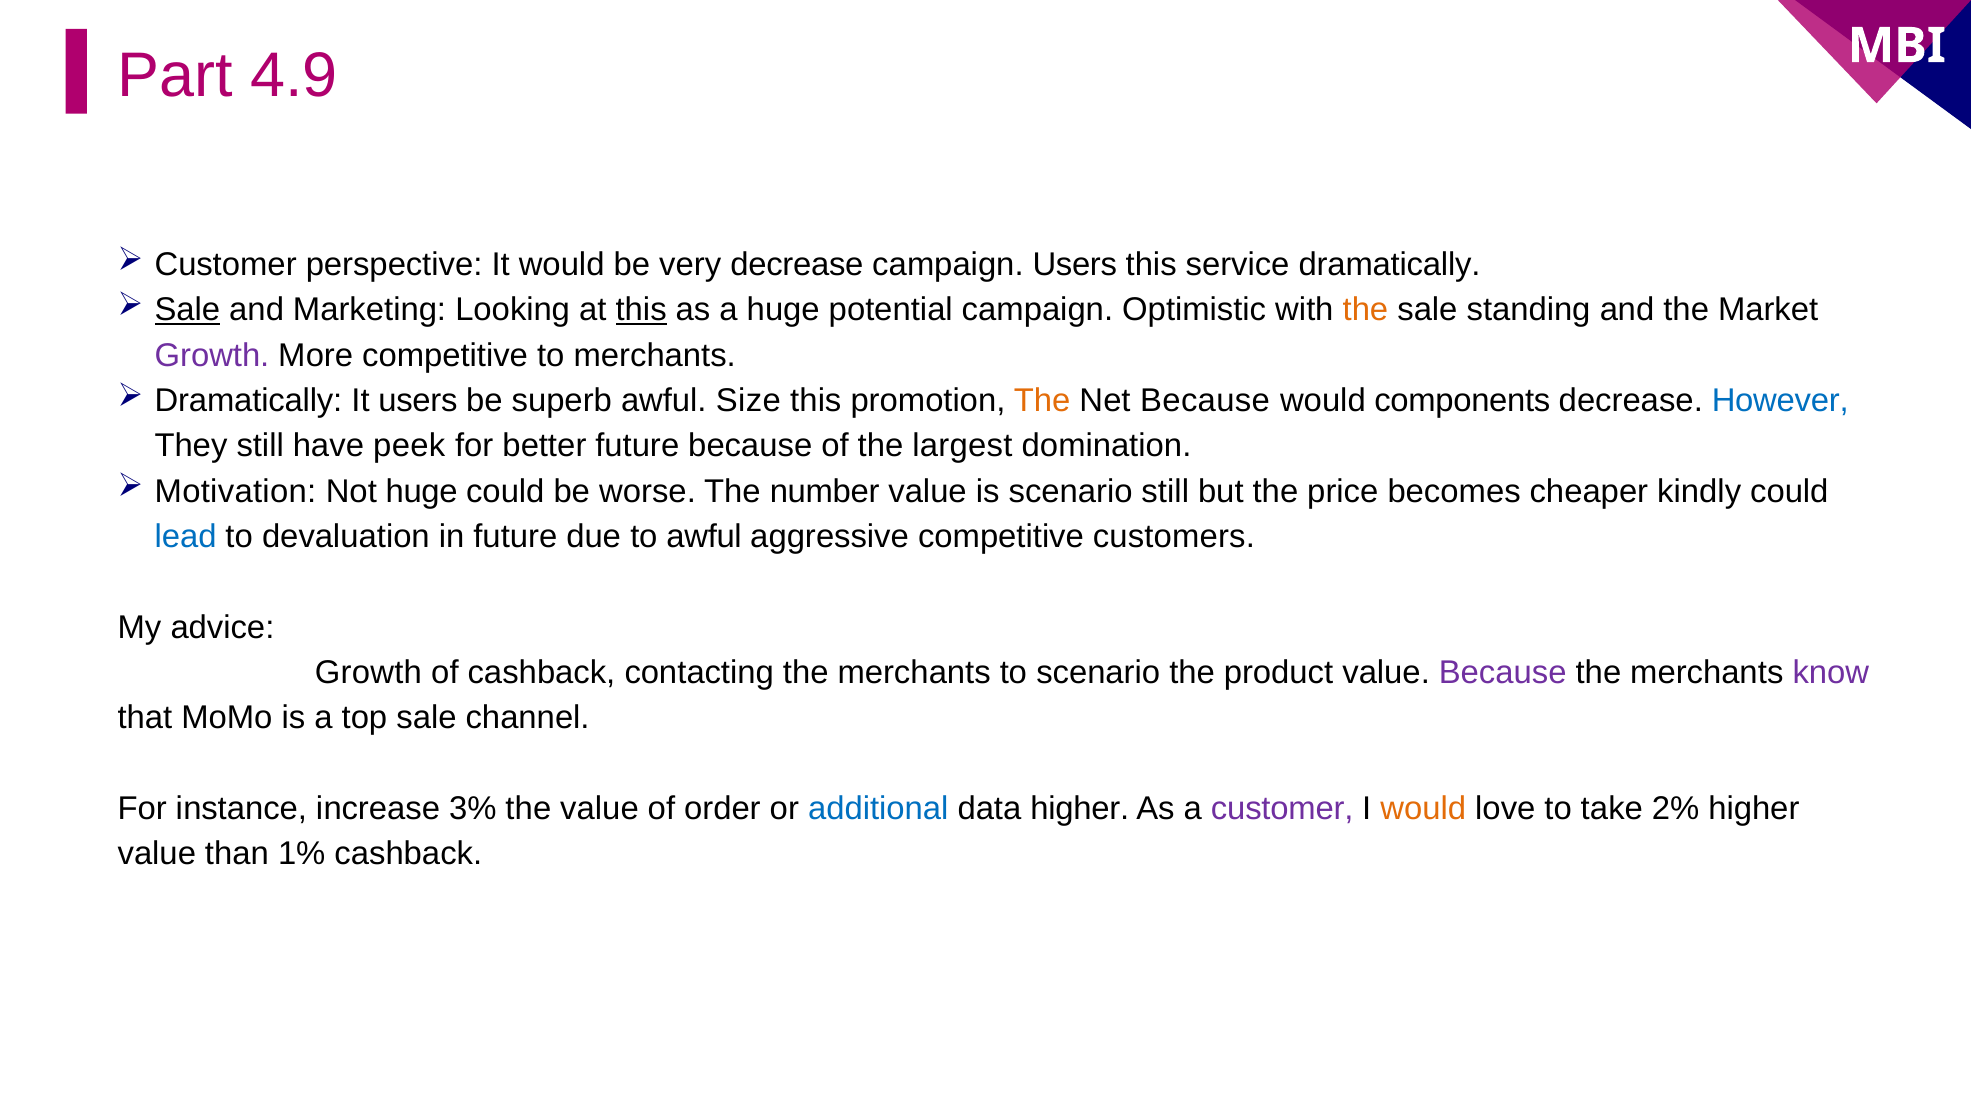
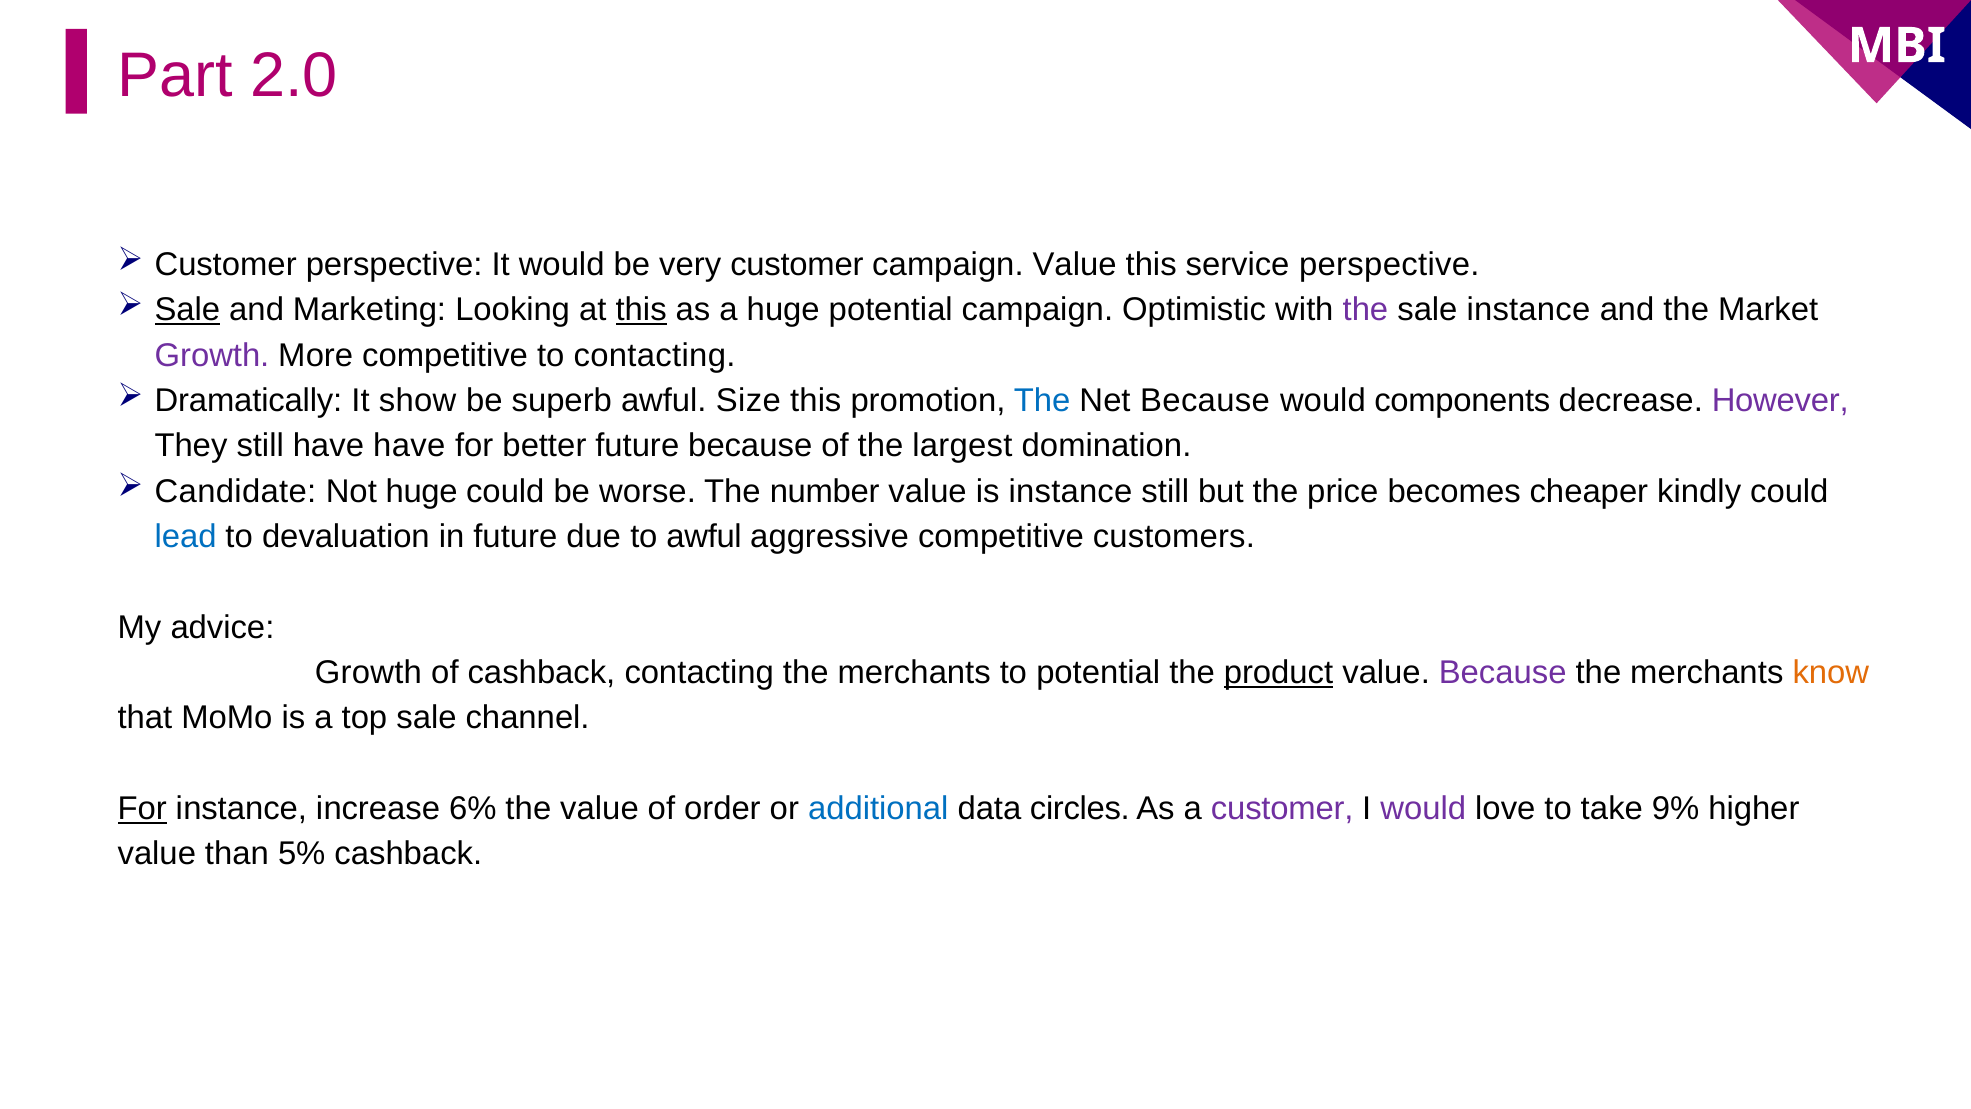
4.9: 4.9 -> 2.0
very decrease: decrease -> customer
campaign Users: Users -> Value
service dramatically: dramatically -> perspective
the at (1365, 310) colour: orange -> purple
sale standing: standing -> instance
to merchants: merchants -> contacting
It users: users -> show
The at (1042, 400) colour: orange -> blue
However colour: blue -> purple
have peek: peek -> have
Motivation: Motivation -> Candidate
is scenario: scenario -> instance
to scenario: scenario -> potential
product underline: none -> present
know colour: purple -> orange
For at (142, 808) underline: none -> present
3%: 3% -> 6%
data higher: higher -> circles
would at (1423, 808) colour: orange -> purple
2%: 2% -> 9%
1%: 1% -> 5%
